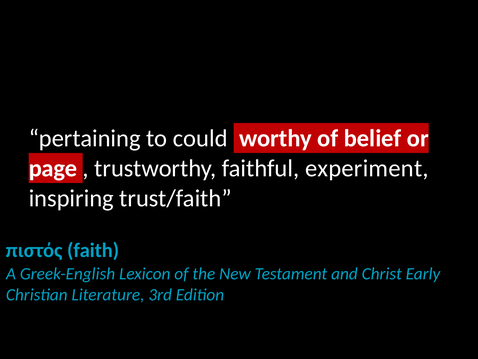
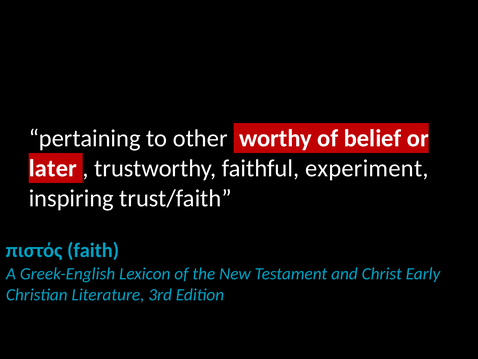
could: could -> other
page: page -> later
